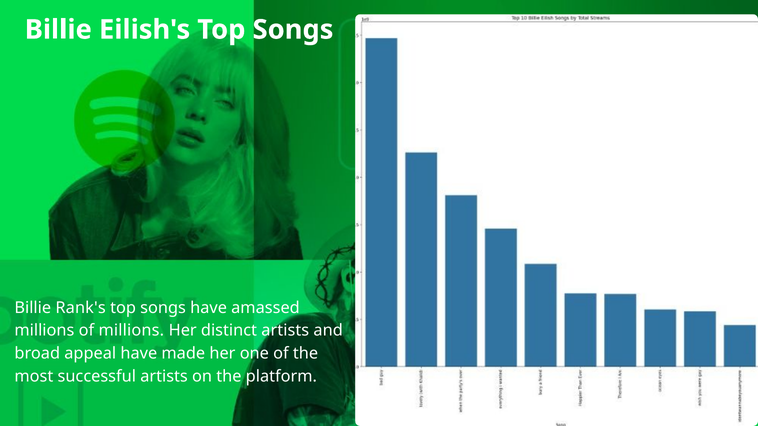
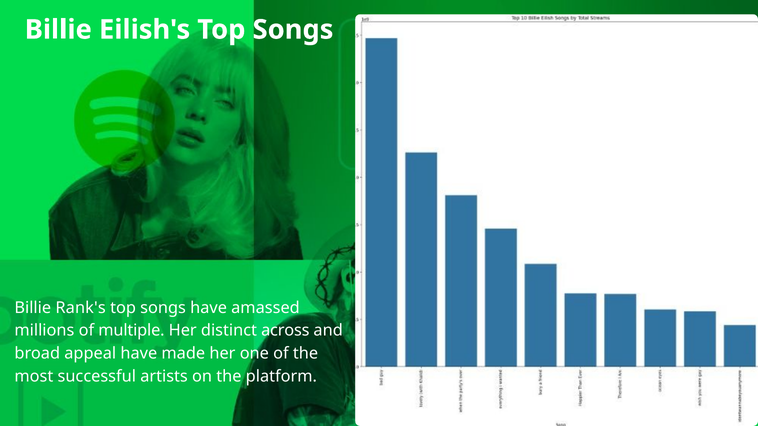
of millions: millions -> multiple
distinct artists: artists -> across
